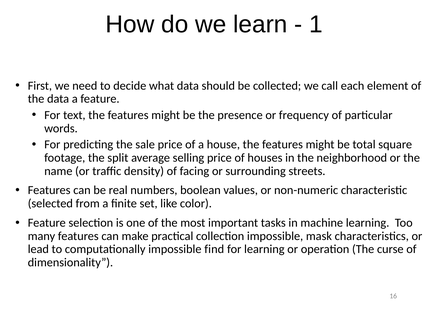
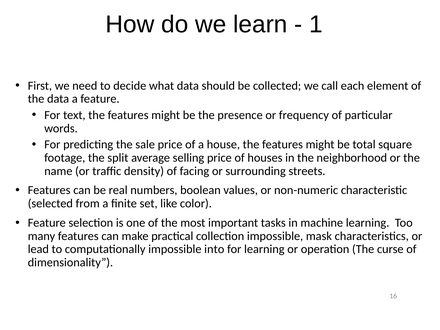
find: find -> into
